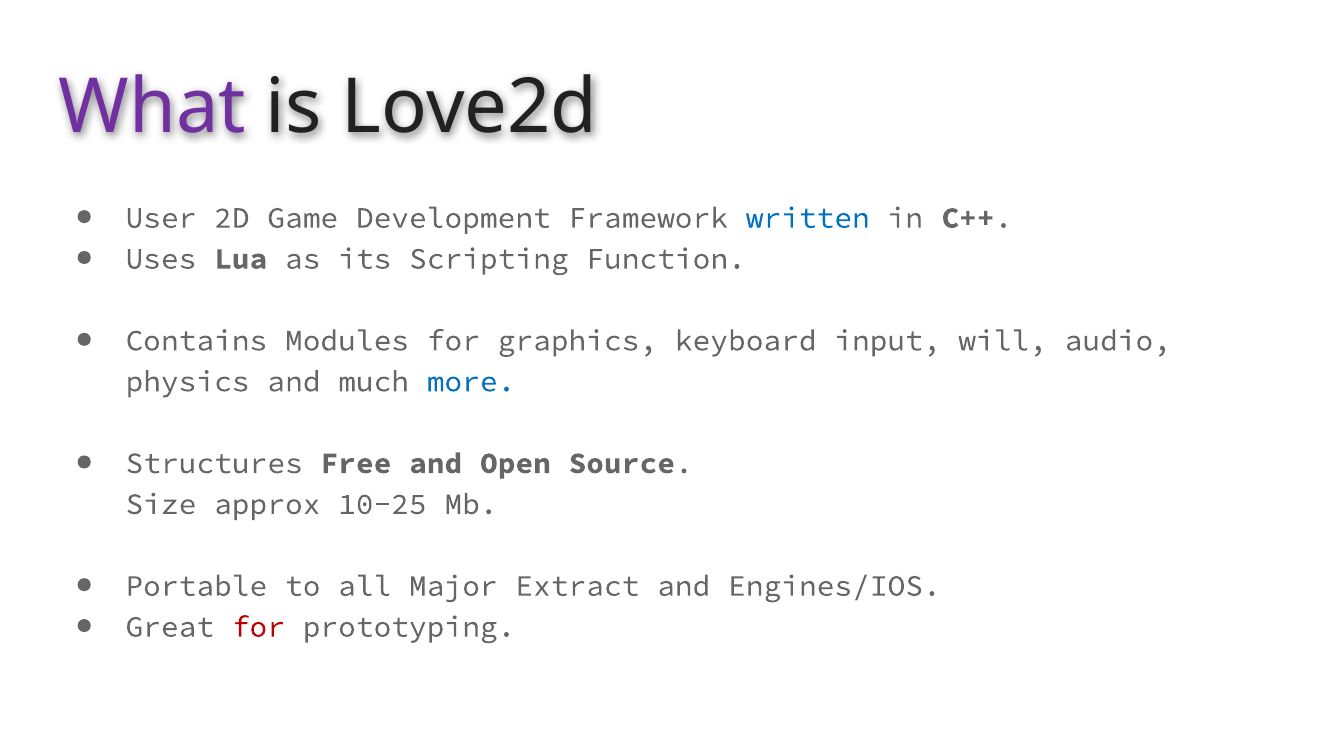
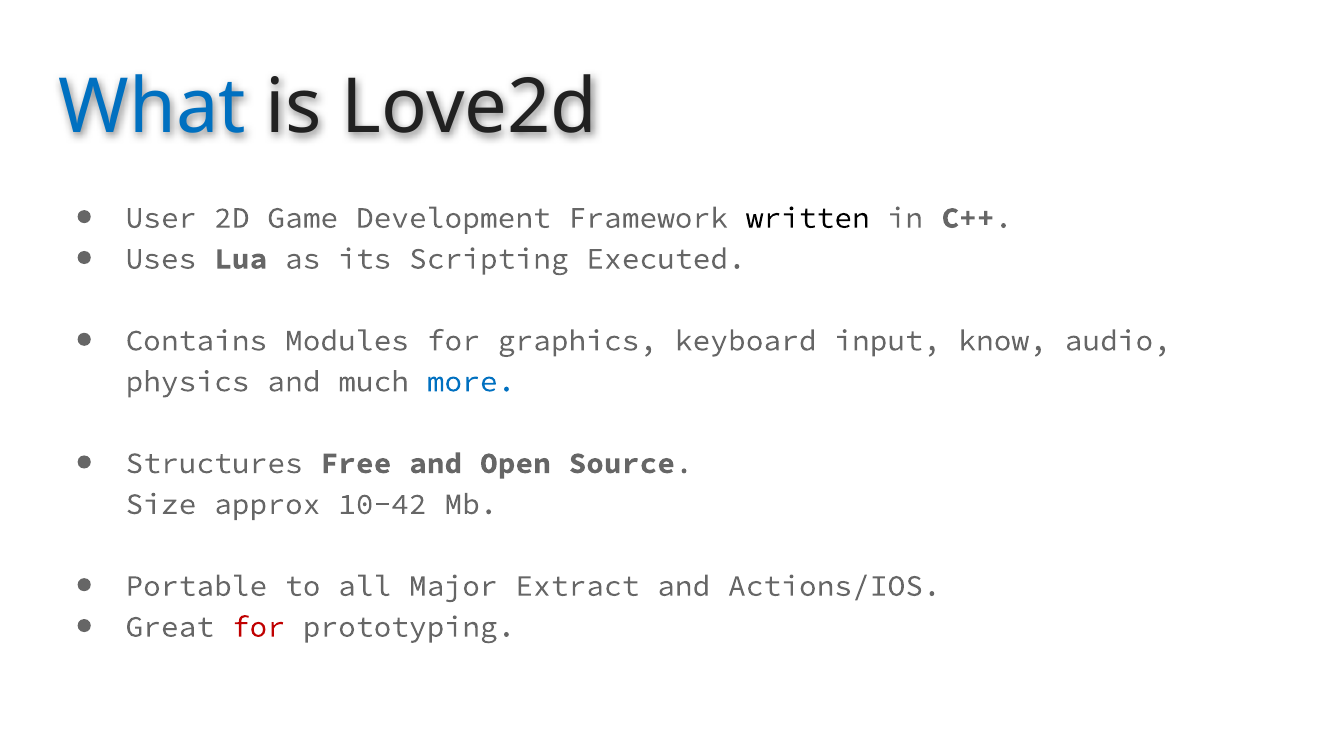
What colour: purple -> blue
written colour: blue -> black
Function: Function -> Executed
will: will -> know
10-25: 10-25 -> 10-42
Engines/IOS: Engines/IOS -> Actions/IOS
